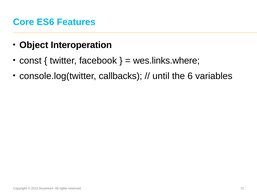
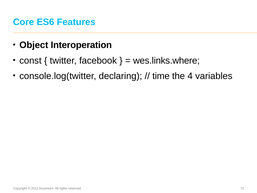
callbacks: callbacks -> declaring
until: until -> time
6: 6 -> 4
